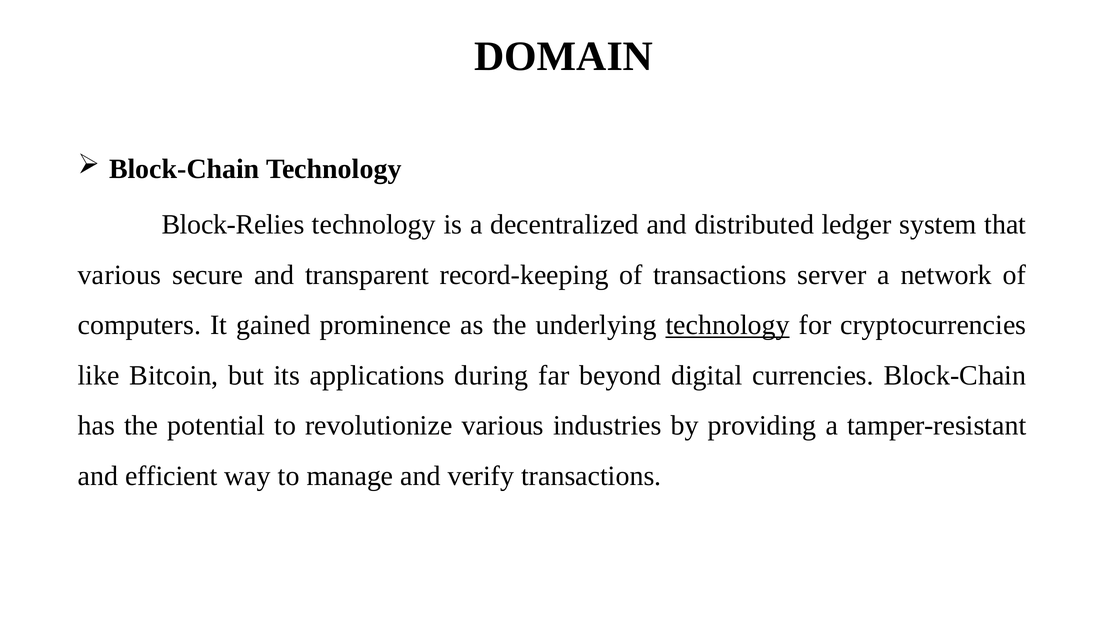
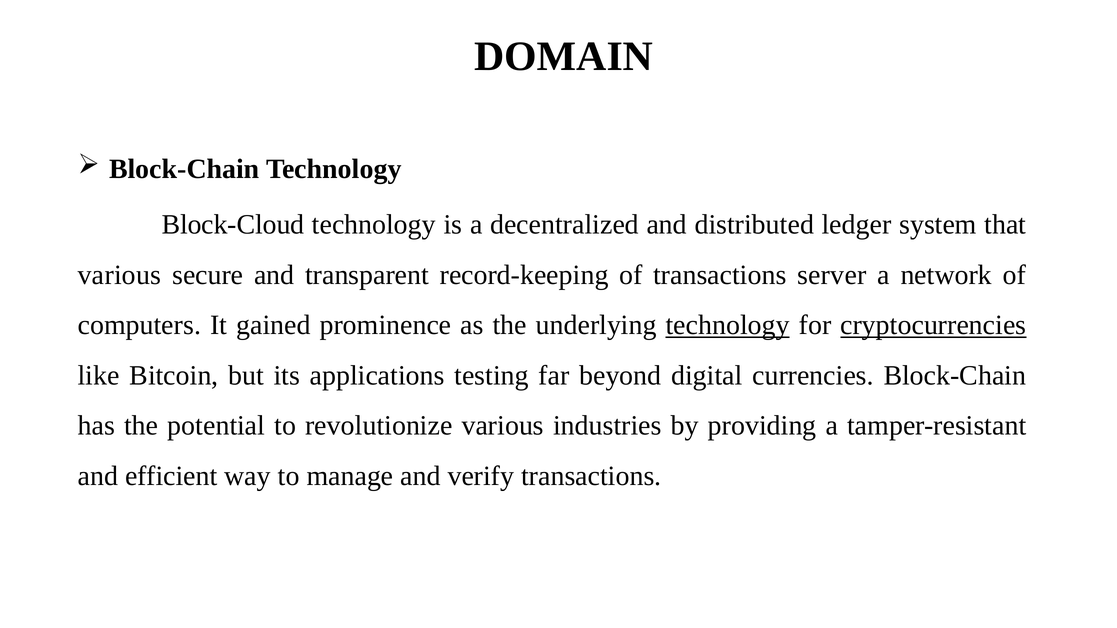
Block-Relies: Block-Relies -> Block-Cloud
cryptocurrencies underline: none -> present
during: during -> testing
